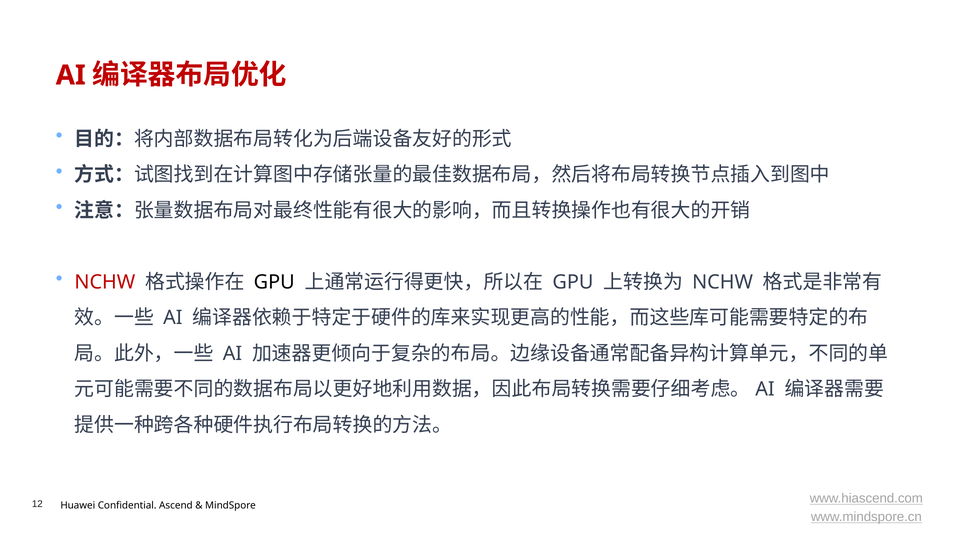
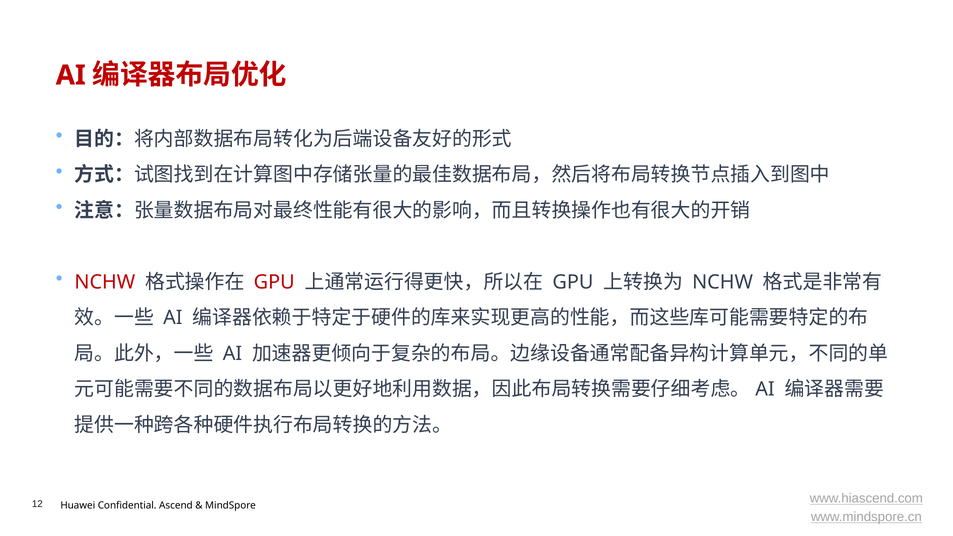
GPU at (274, 282) colour: black -> red
